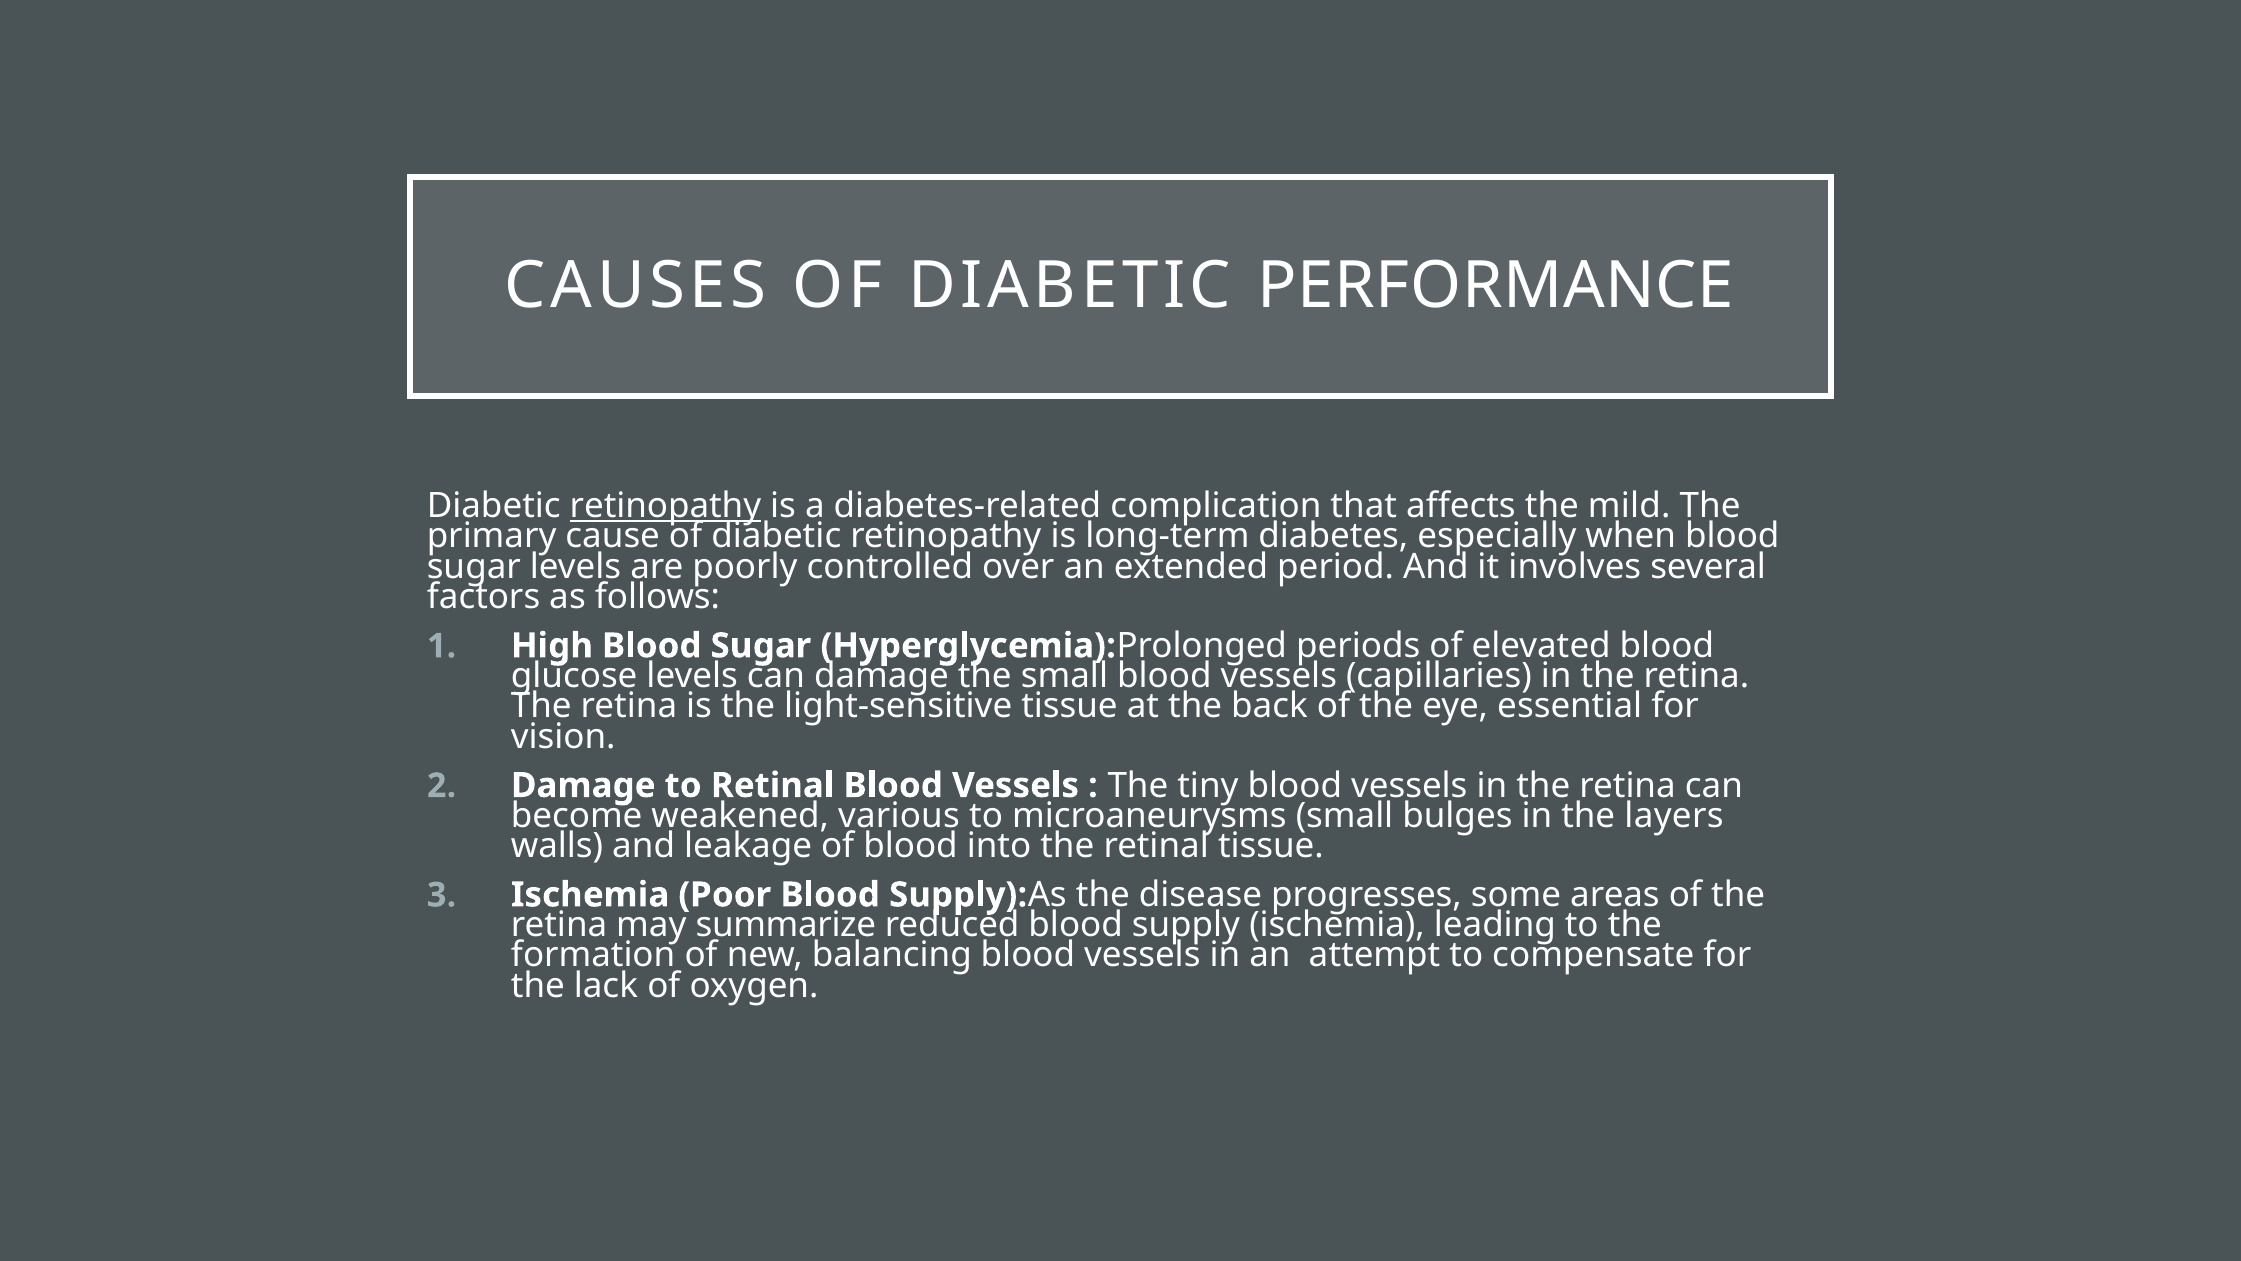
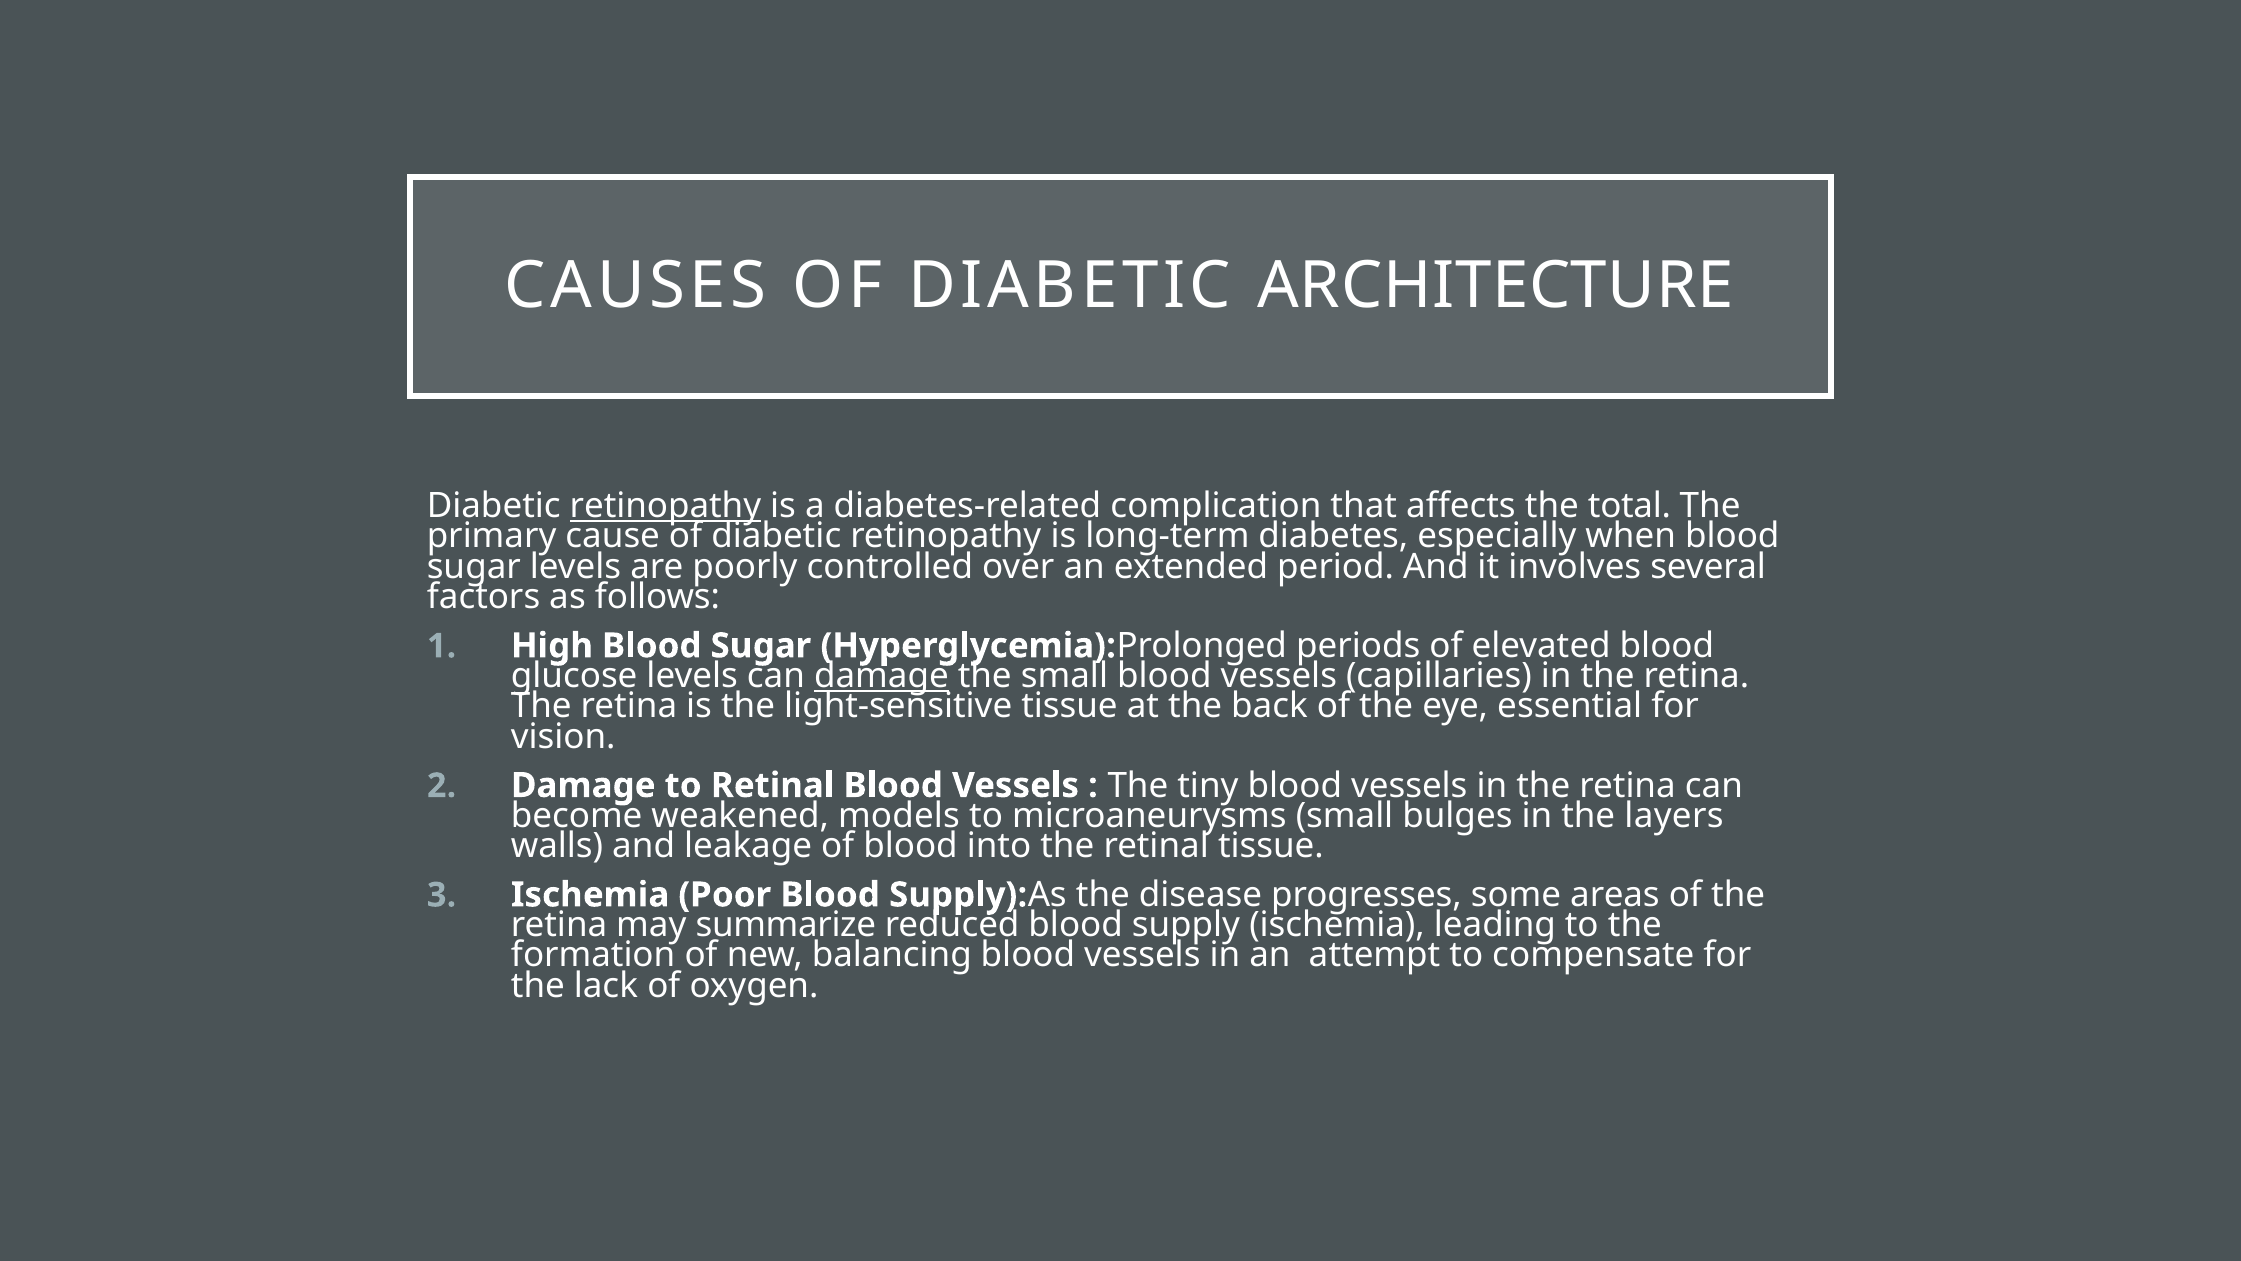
PERFORMANCE: PERFORMANCE -> ARCHITECTURE
mild: mild -> total
damage at (881, 676) underline: none -> present
various: various -> models
